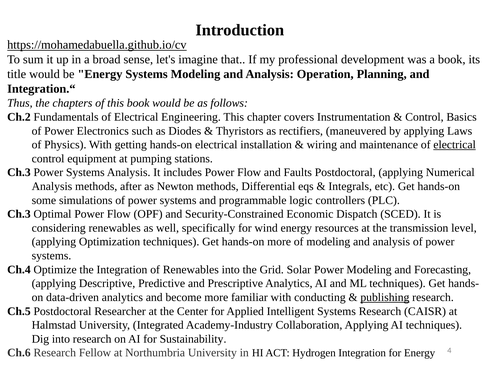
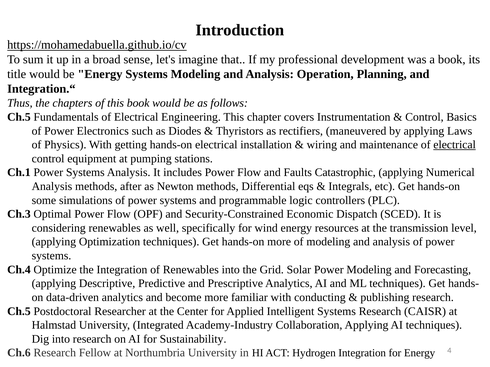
Ch.2 at (19, 117): Ch.2 -> Ch.5
Ch.3 at (19, 173): Ch.3 -> Ch.1
Faults Postdoctoral: Postdoctoral -> Catastrophic
publishing underline: present -> none
